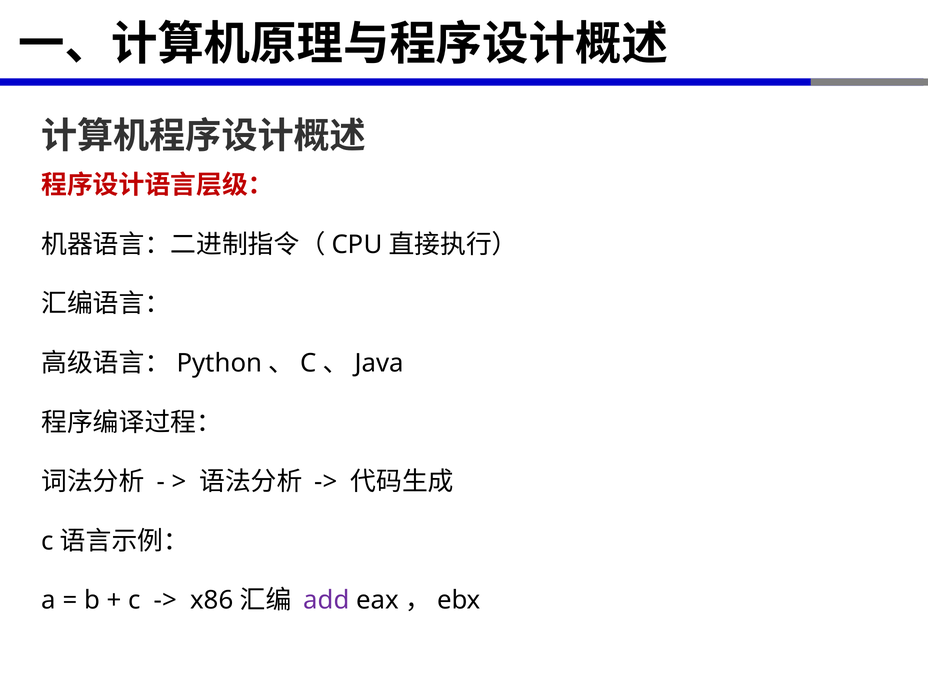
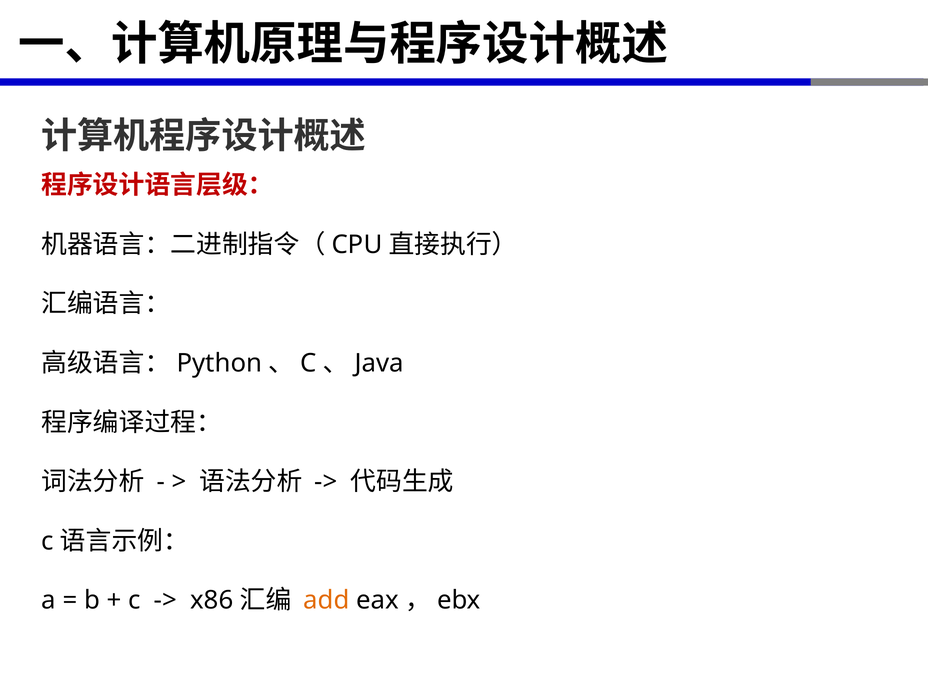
add colour: purple -> orange
